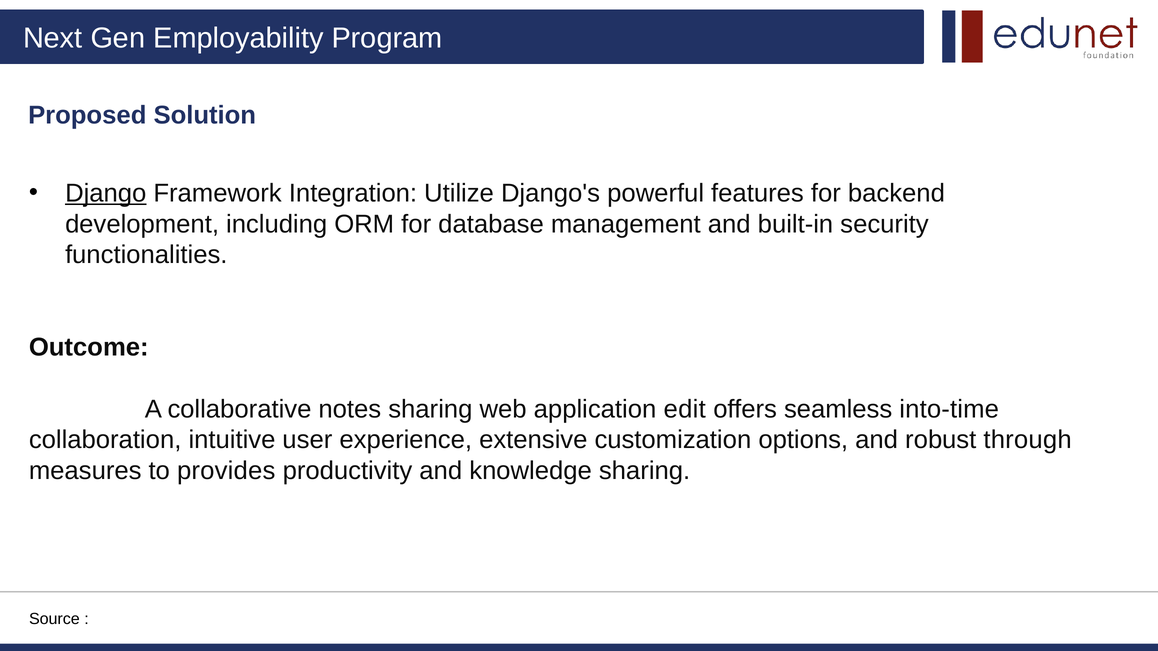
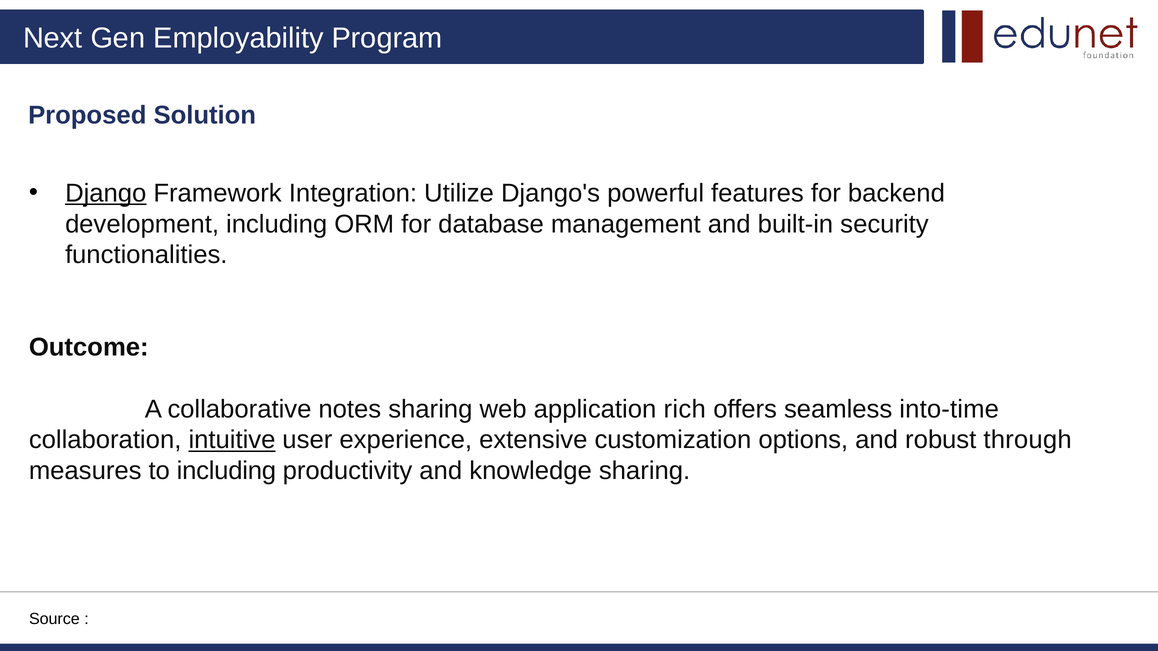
edit: edit -> rich
intuitive underline: none -> present
to provides: provides -> including
